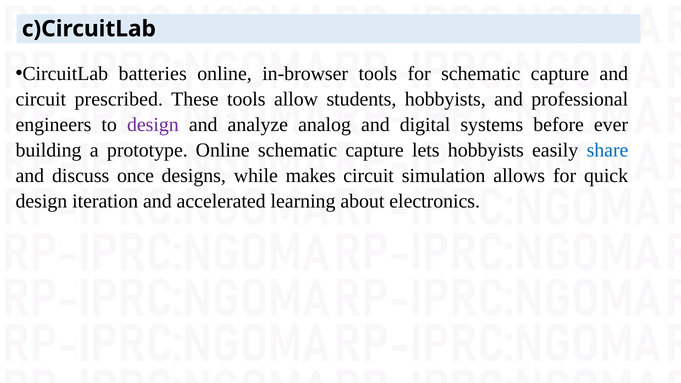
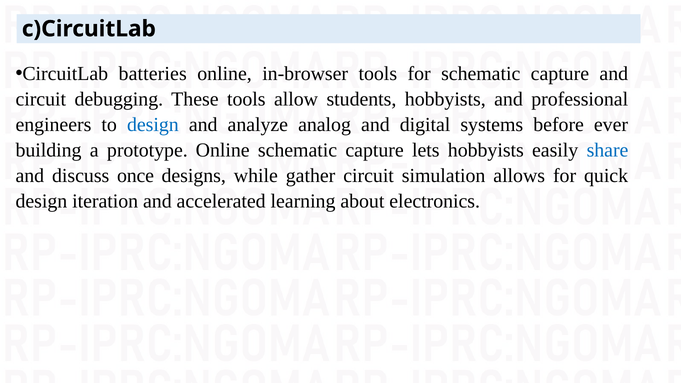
prescribed: prescribed -> debugging
design at (153, 125) colour: purple -> blue
makes: makes -> gather
